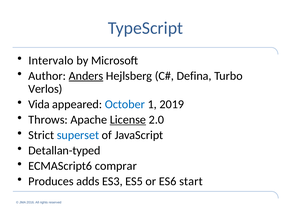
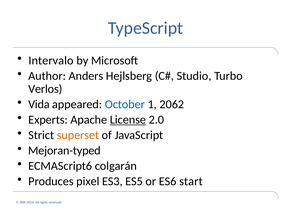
Anders underline: present -> none
Defina: Defina -> Studio
2019: 2019 -> 2062
Throws: Throws -> Experts
superset colour: blue -> orange
Detallan-typed: Detallan-typed -> Mejoran-typed
comprar: comprar -> colgarán
adds: adds -> pixel
